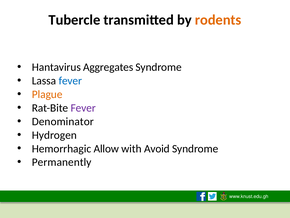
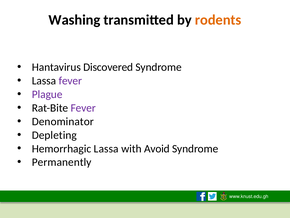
Tubercle: Tubercle -> Washing
Aggregates: Aggregates -> Discovered
fever at (70, 81) colour: blue -> purple
Plague colour: orange -> purple
Hydrogen: Hydrogen -> Depleting
Hemorrhagic Allow: Allow -> Lassa
